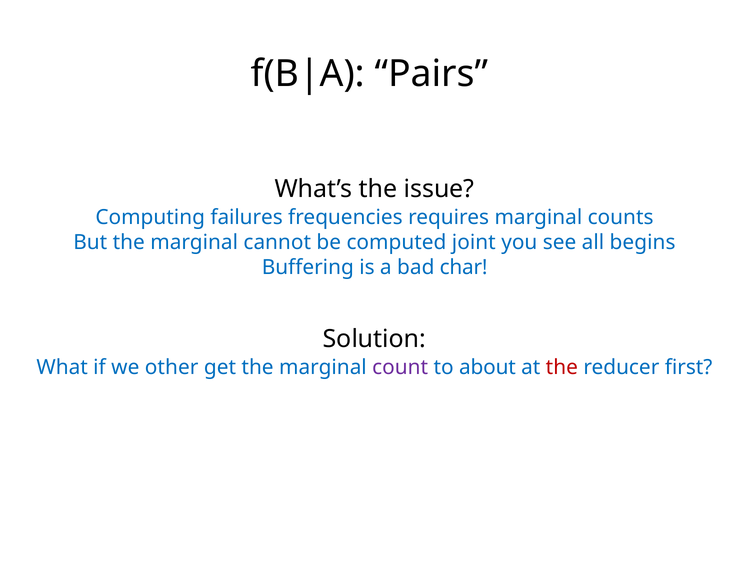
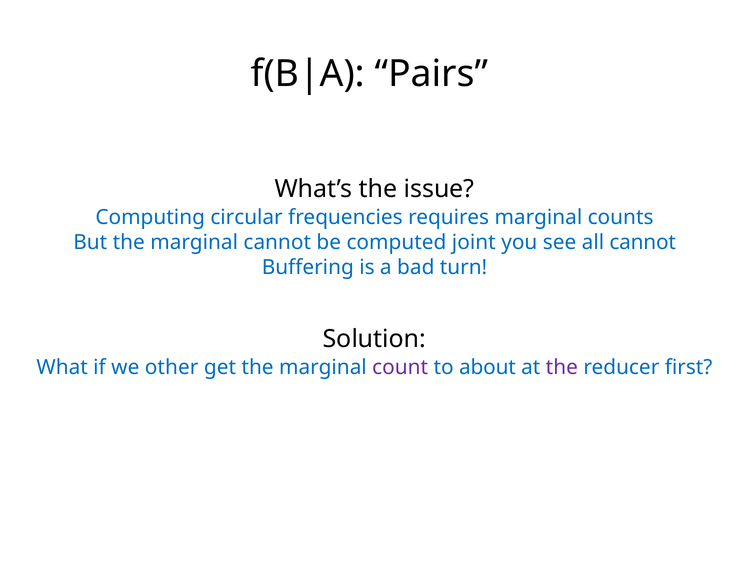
failures: failures -> circular
all begins: begins -> cannot
char: char -> turn
the at (562, 367) colour: red -> purple
